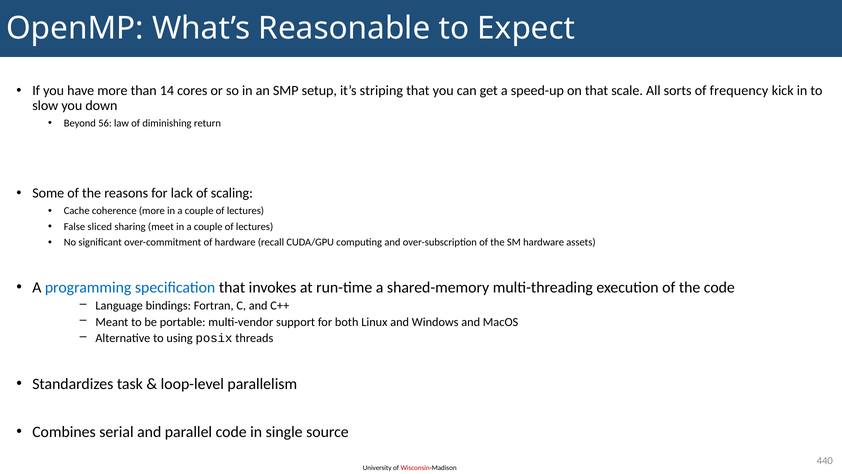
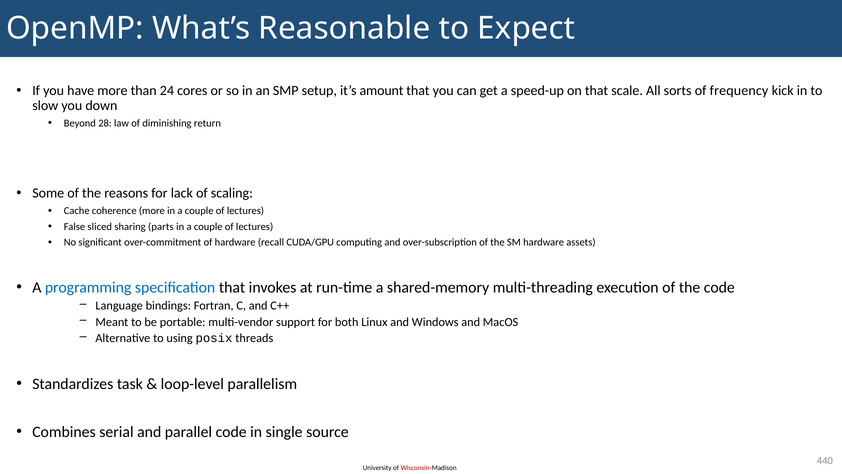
14: 14 -> 24
striping: striping -> amount
56: 56 -> 28
meet: meet -> parts
